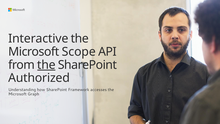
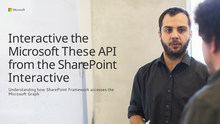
Scope: Scope -> These
the at (46, 65) underline: present -> none
Authorized at (39, 78): Authorized -> Interactive
